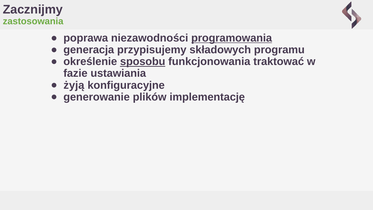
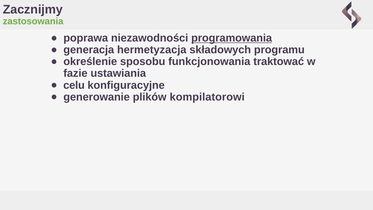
przypisujemy: przypisujemy -> hermetyzacja
sposobu underline: present -> none
żyją: żyją -> celu
implementację: implementację -> kompilatorowi
